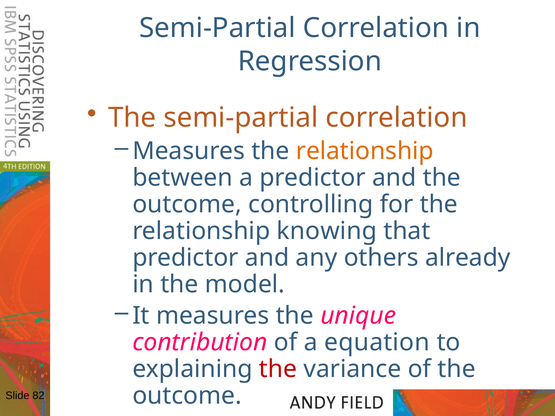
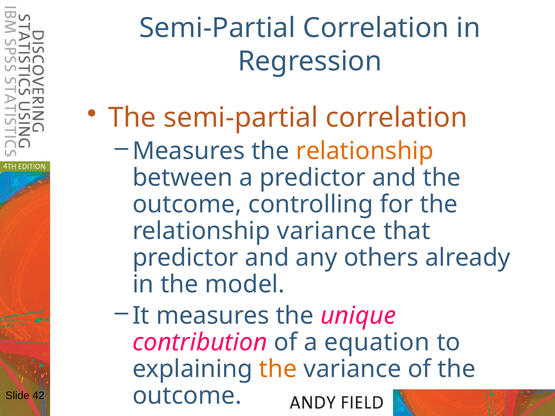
relationship knowing: knowing -> variance
the at (278, 369) colour: red -> orange
82: 82 -> 42
